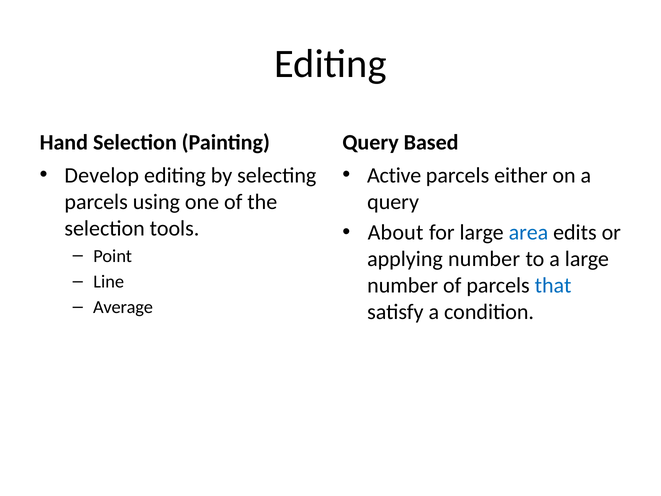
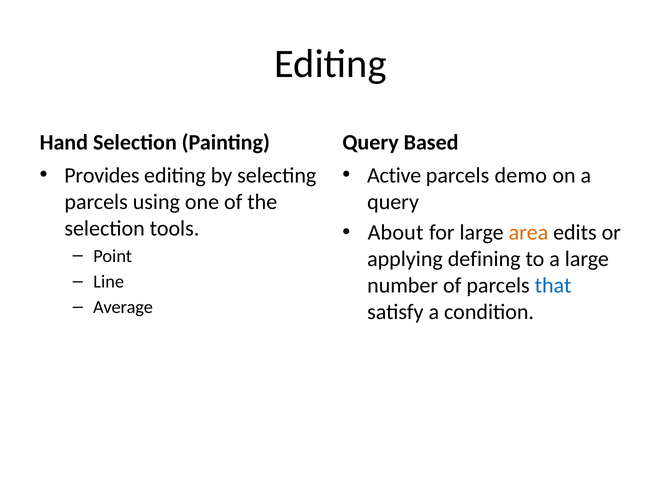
Develop: Develop -> Provides
either: either -> demo
area colour: blue -> orange
applying number: number -> defining
